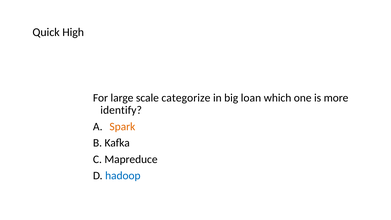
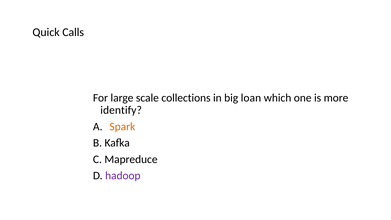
High: High -> Calls
categorize: categorize -> collections
hadoop colour: blue -> purple
